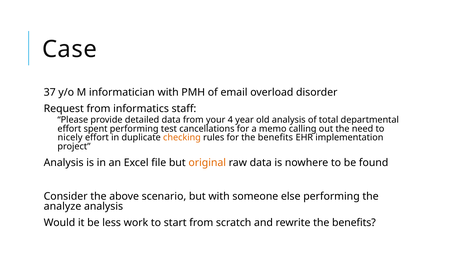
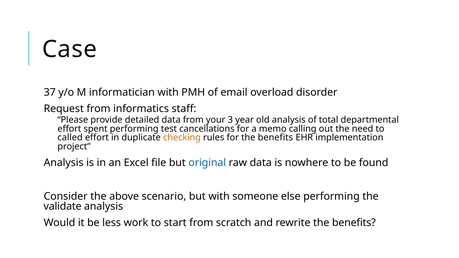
4: 4 -> 3
nicely: nicely -> called
original colour: orange -> blue
analyze: analyze -> validate
